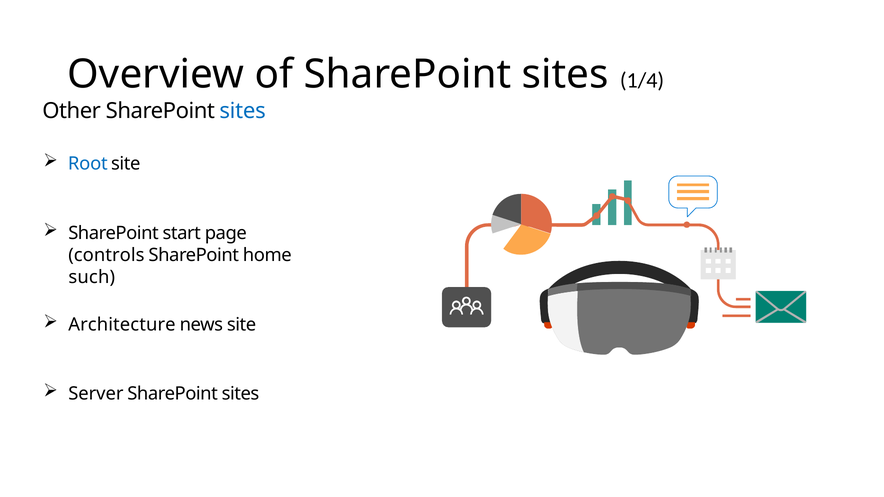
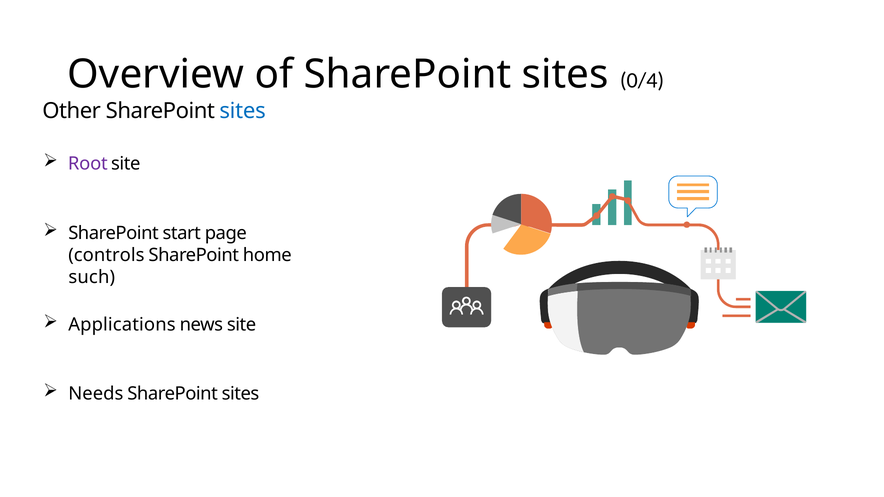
1/4: 1/4 -> 0/4
Root colour: blue -> purple
Architecture: Architecture -> Applications
Server: Server -> Needs
